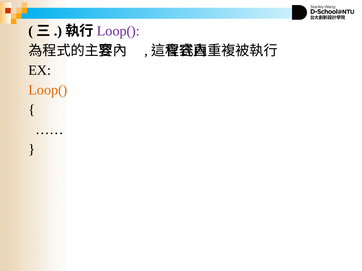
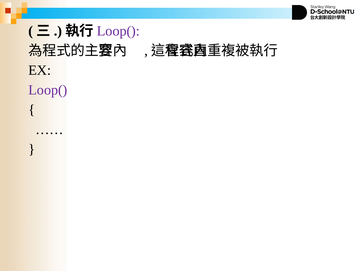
Loop( at (48, 90) colour: orange -> purple
